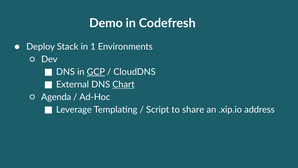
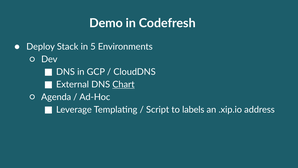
1: 1 -> 5
GCP underline: present -> none
share: share -> labels
